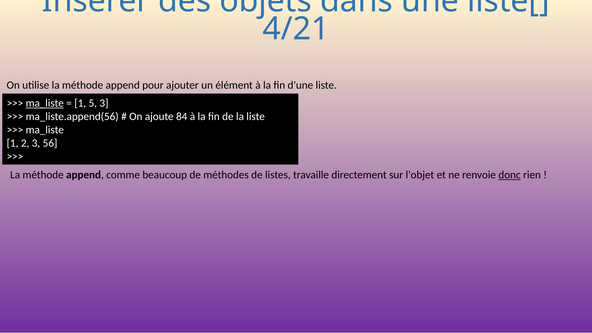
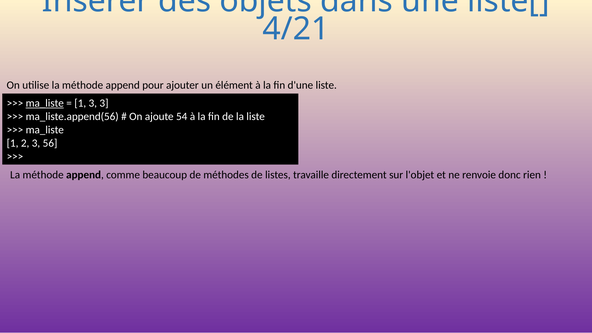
1 5: 5 -> 3
84: 84 -> 54
donc underline: present -> none
